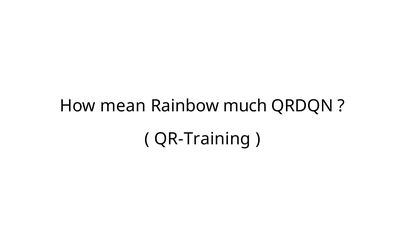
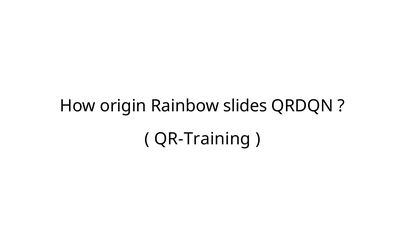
mean: mean -> origin
much: much -> slides
